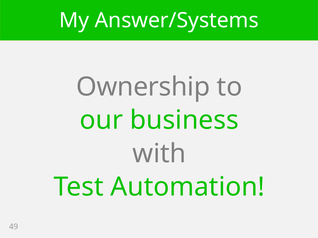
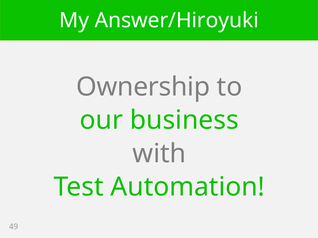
Answer/Systems: Answer/Systems -> Answer/Hiroyuki
